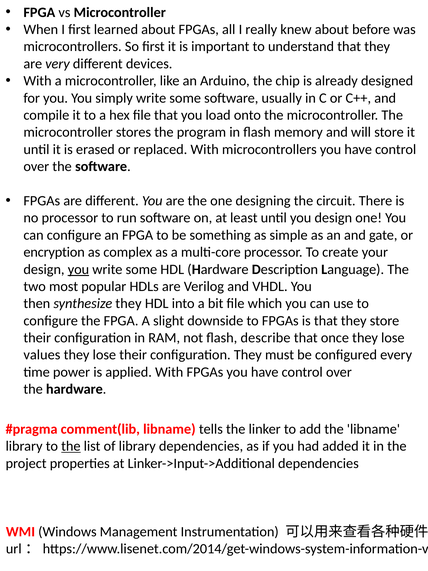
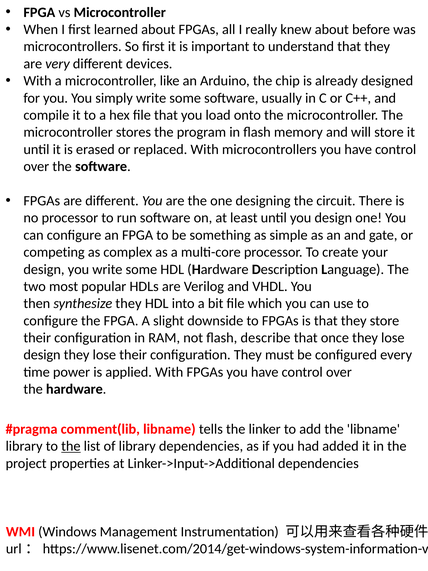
encryption: encryption -> competing
you at (78, 269) underline: present -> none
values at (42, 355): values -> design
